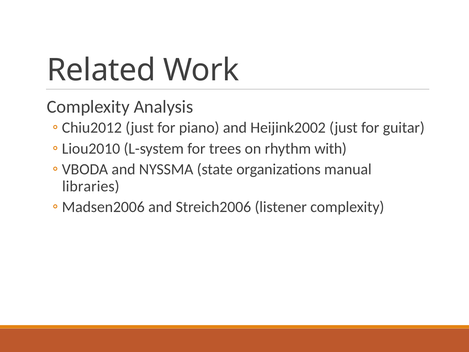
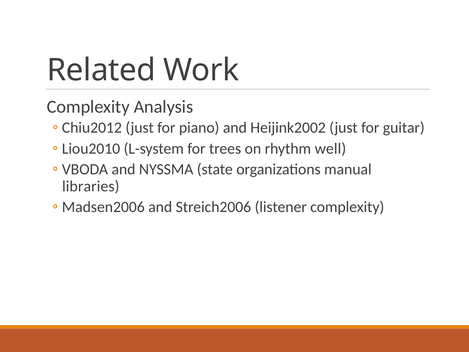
with: with -> well
